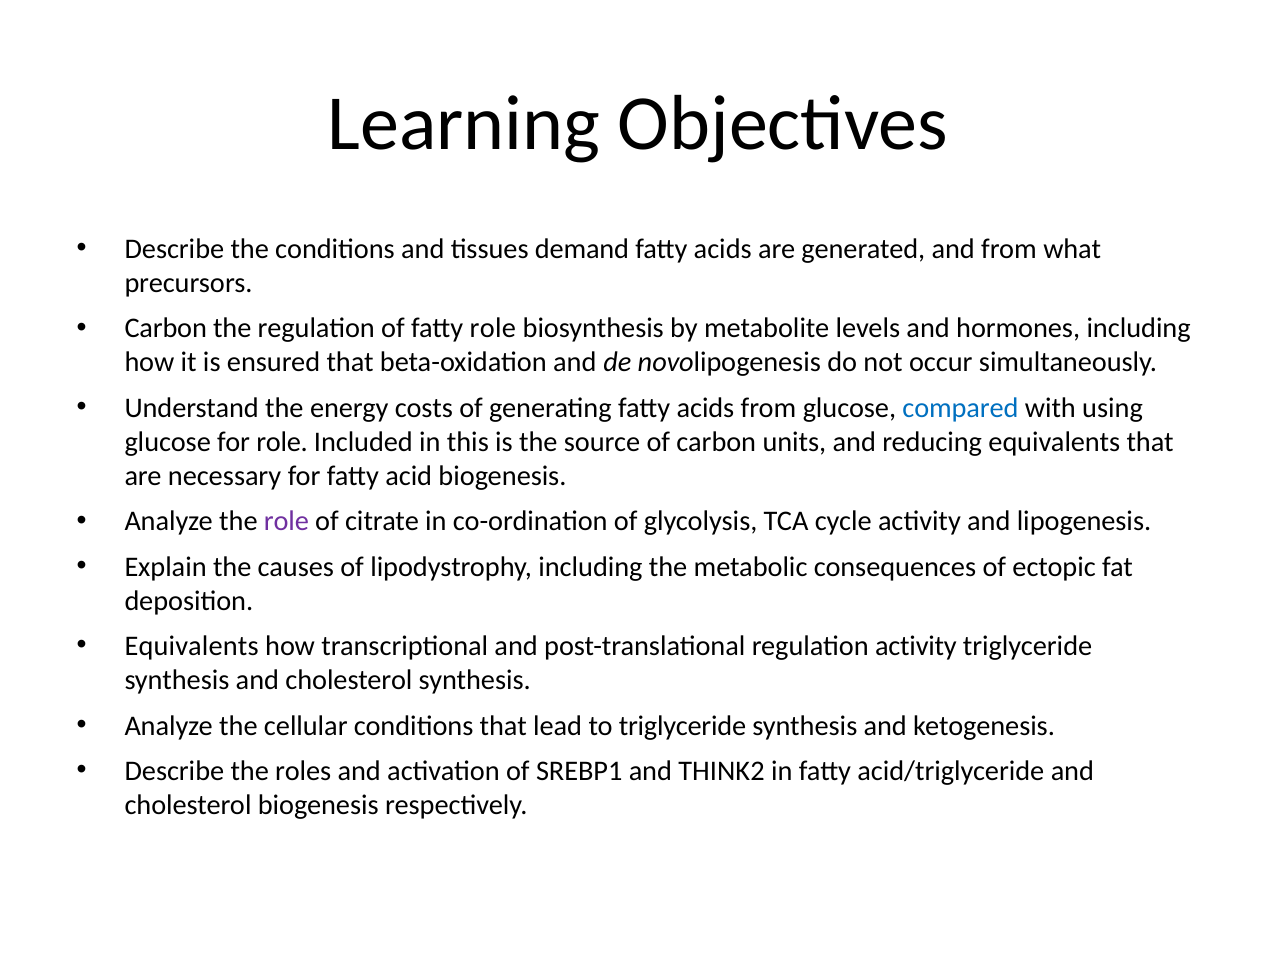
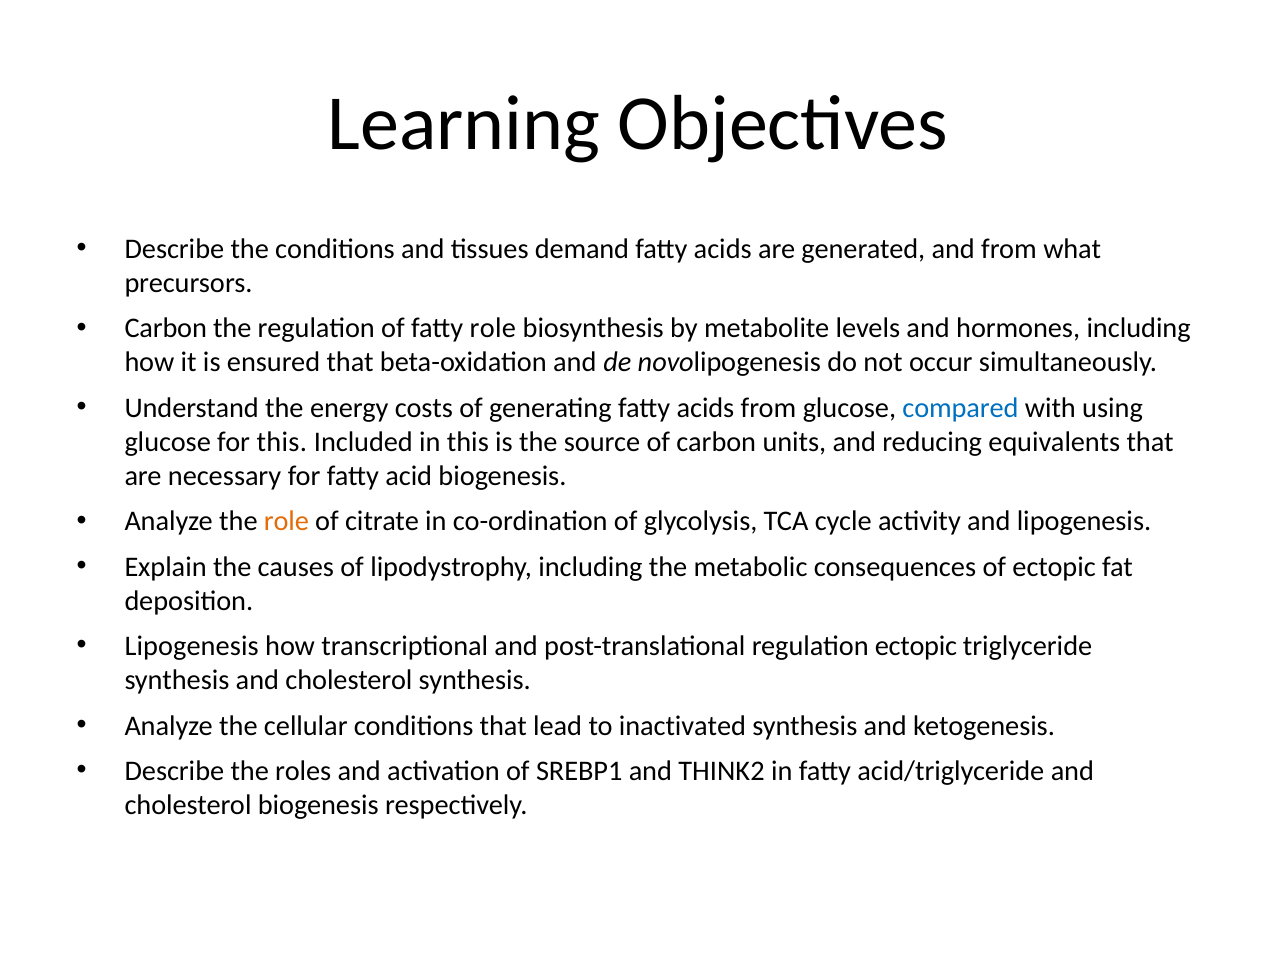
for role: role -> this
role at (286, 521) colour: purple -> orange
Equivalents at (192, 646): Equivalents -> Lipogenesis
regulation activity: activity -> ectopic
to triglyceride: triglyceride -> inactivated
